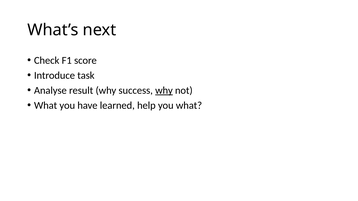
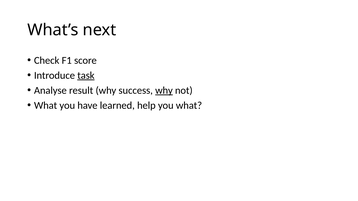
task underline: none -> present
